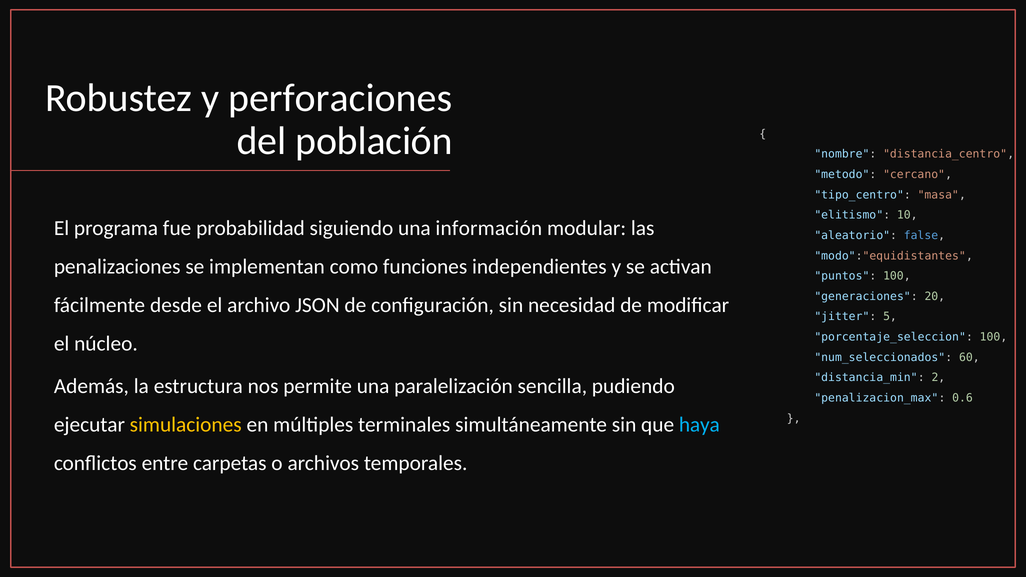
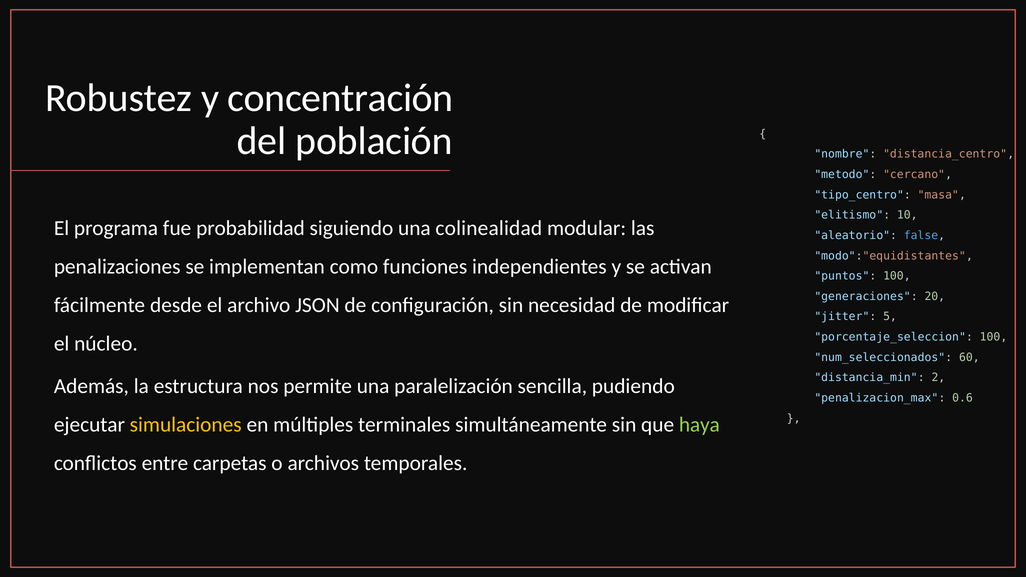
perforaciones: perforaciones -> concentración
información: información -> colinealidad
haya colour: light blue -> light green
